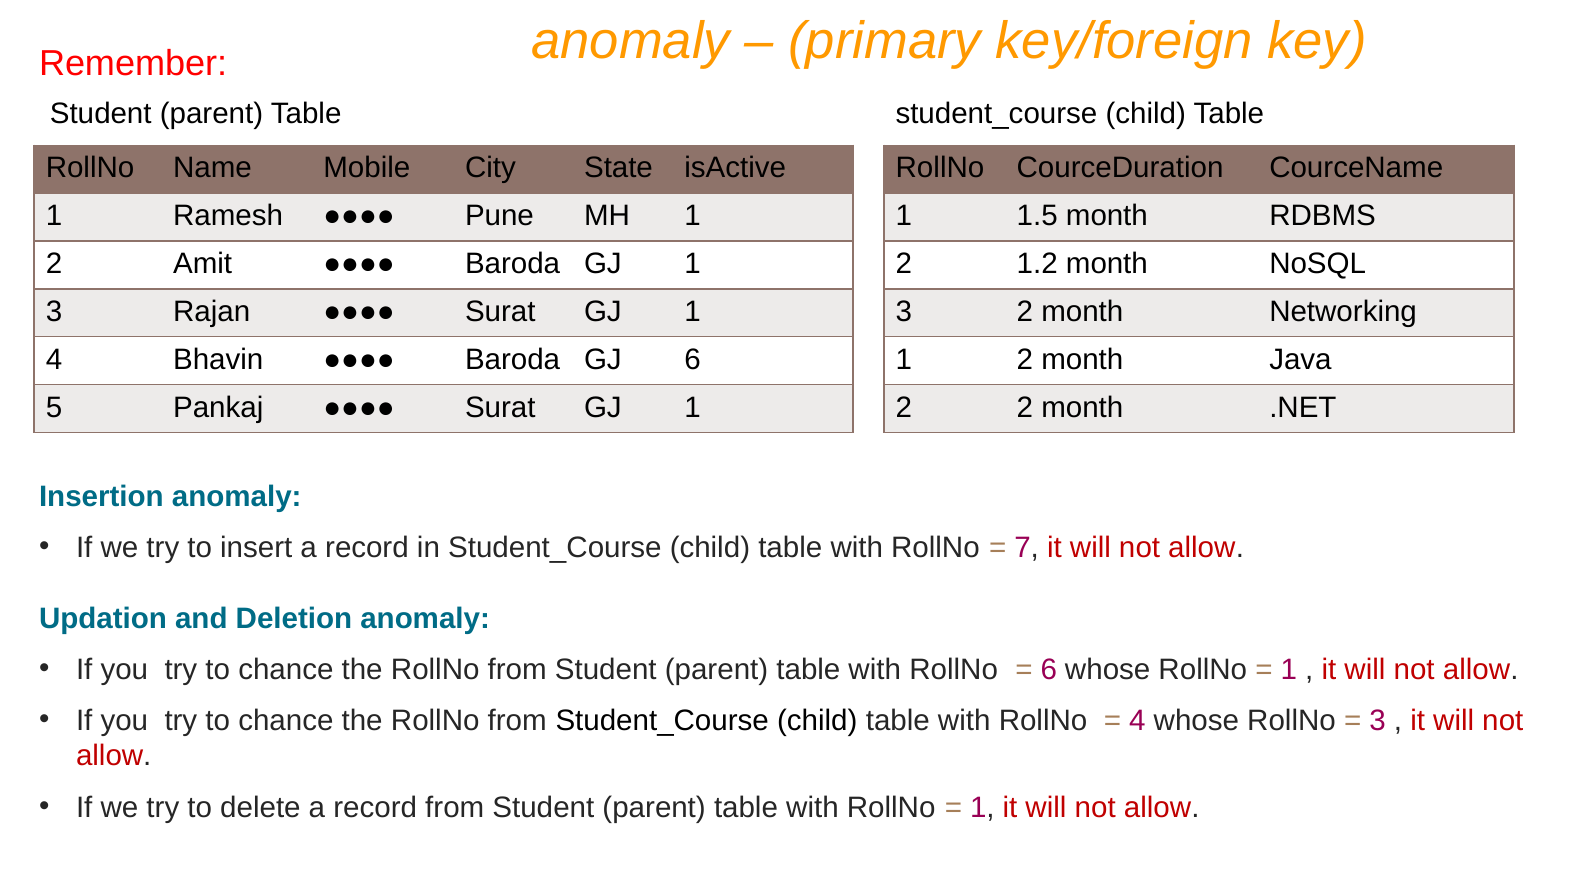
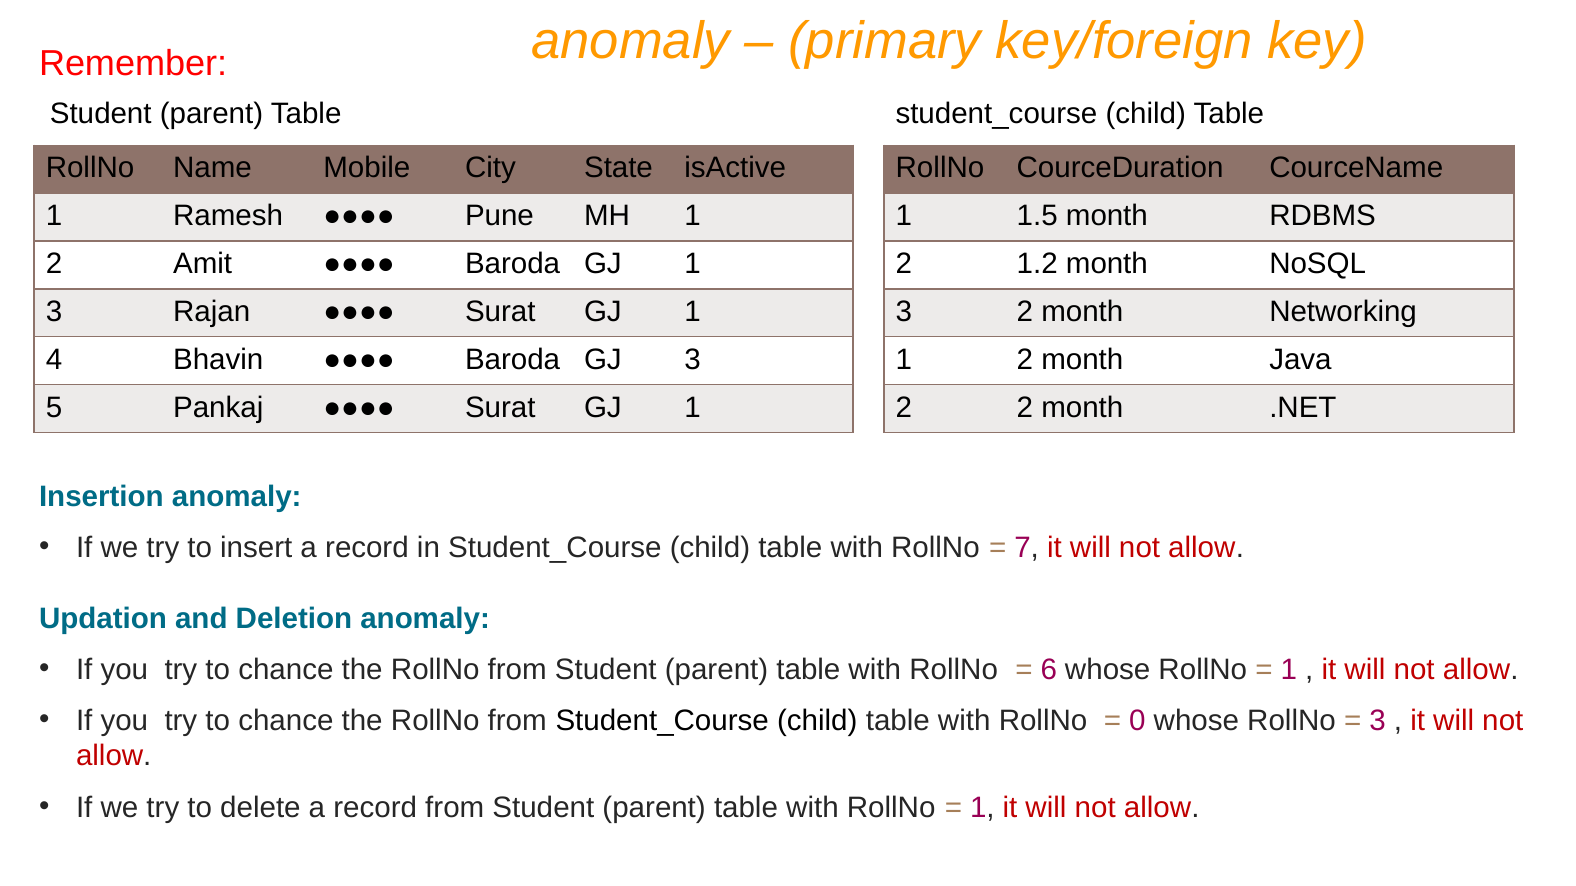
GJ 6: 6 -> 3
4 at (1137, 721): 4 -> 0
